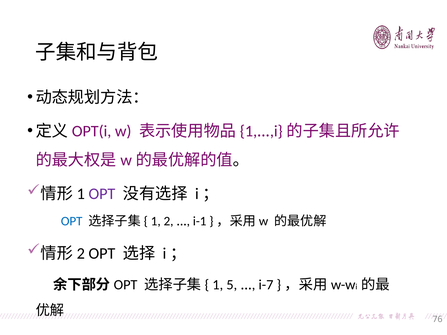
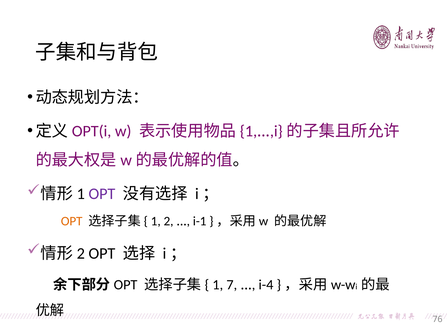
OPT at (72, 221) colour: blue -> orange
5: 5 -> 7
i-7: i-7 -> i-4
